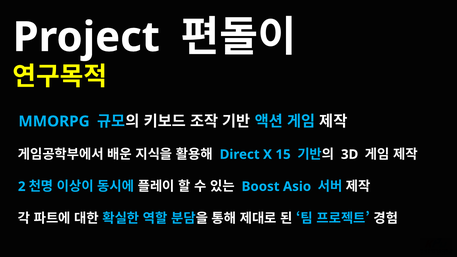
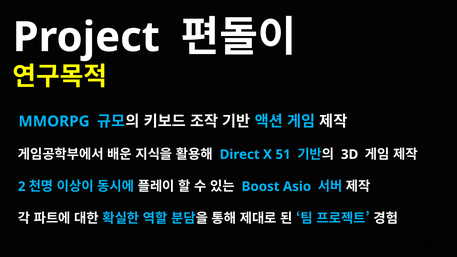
15: 15 -> 51
